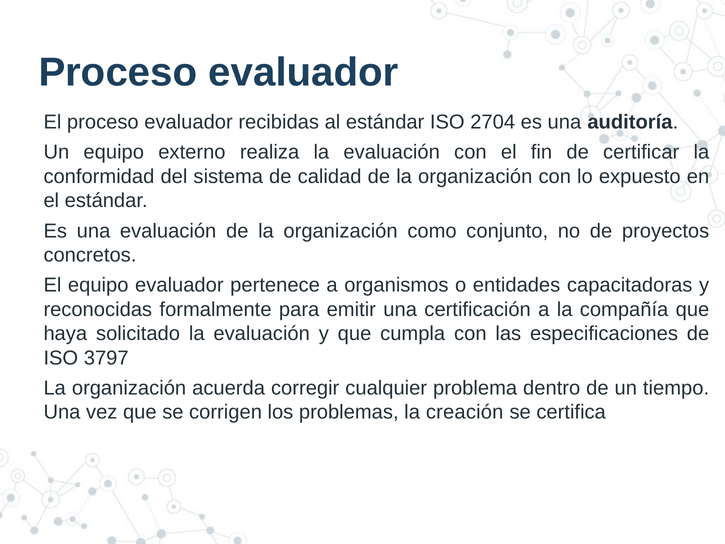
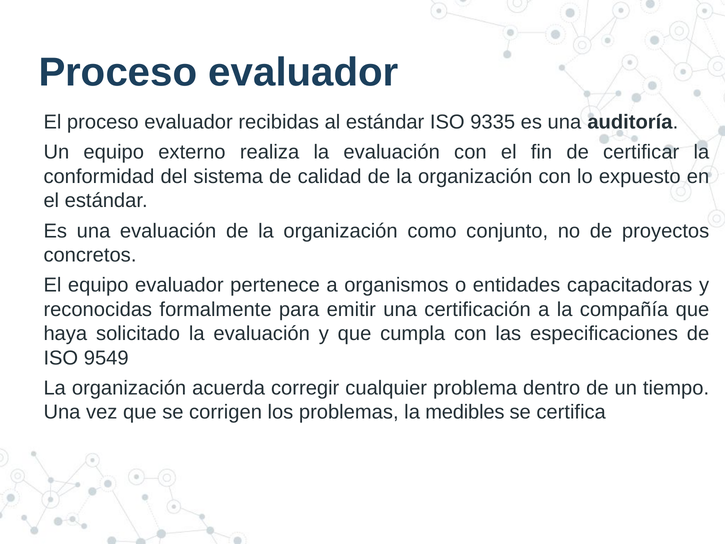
2704: 2704 -> 9335
3797: 3797 -> 9549
creación: creación -> medibles
